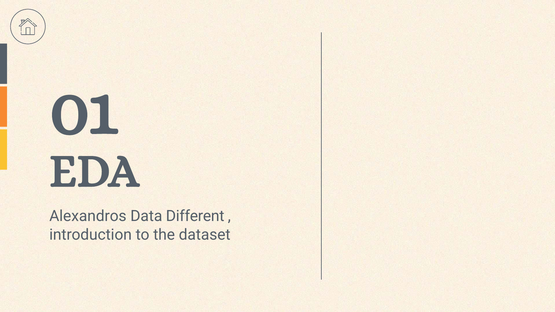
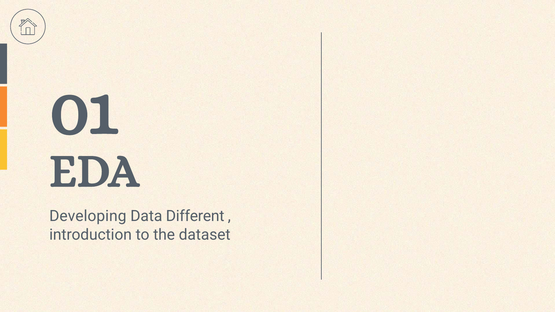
Alexandros: Alexandros -> Developing
